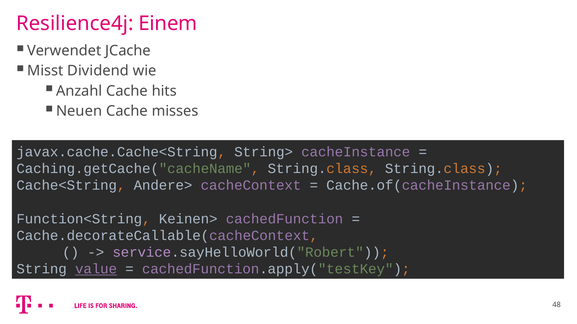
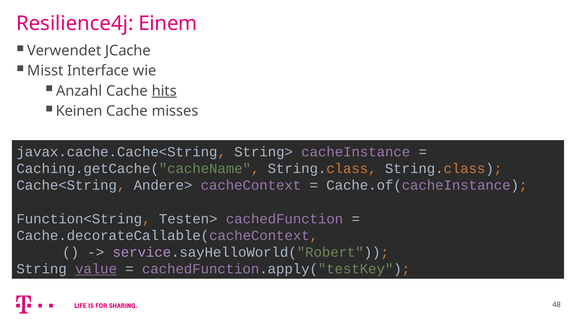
Dividend: Dividend -> Interface
hits underline: none -> present
Neuen: Neuen -> Keinen
Keinen>: Keinen> -> Testen>
